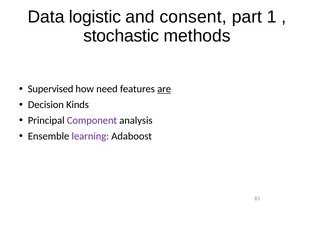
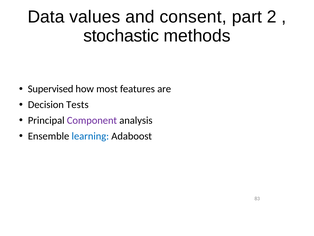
logistic: logistic -> values
1: 1 -> 2
need: need -> most
are underline: present -> none
Kinds: Kinds -> Tests
learning colour: purple -> blue
